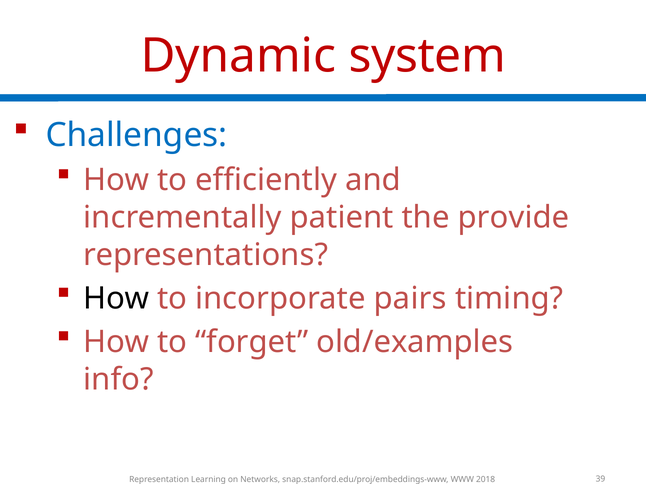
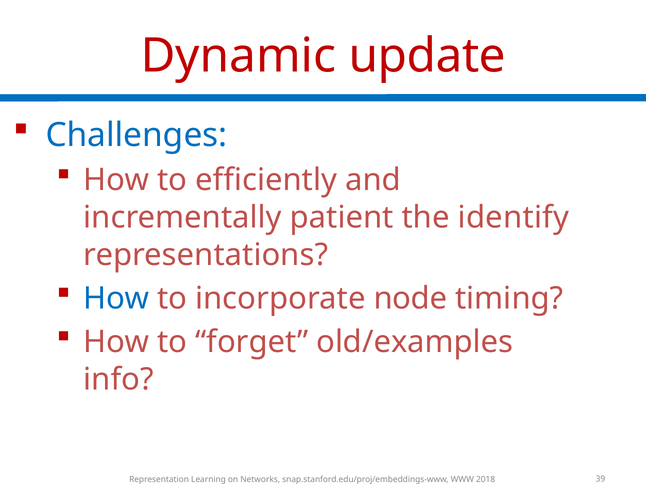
system: system -> update
provide: provide -> identify
How at (116, 299) colour: black -> blue
pairs: pairs -> node
